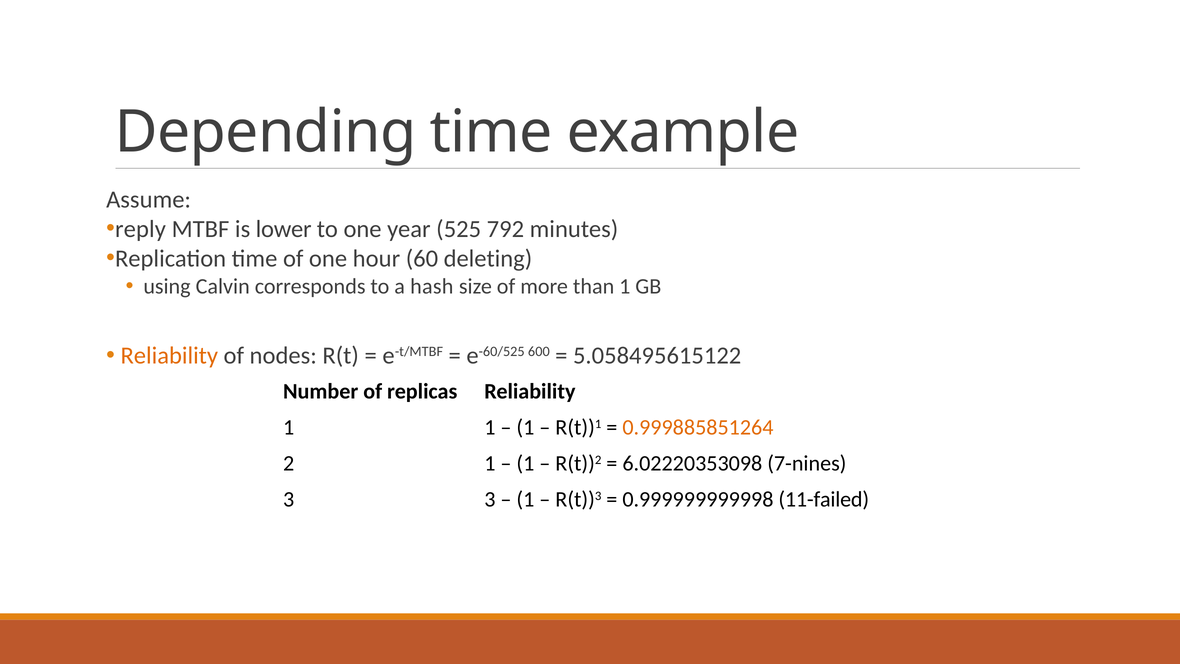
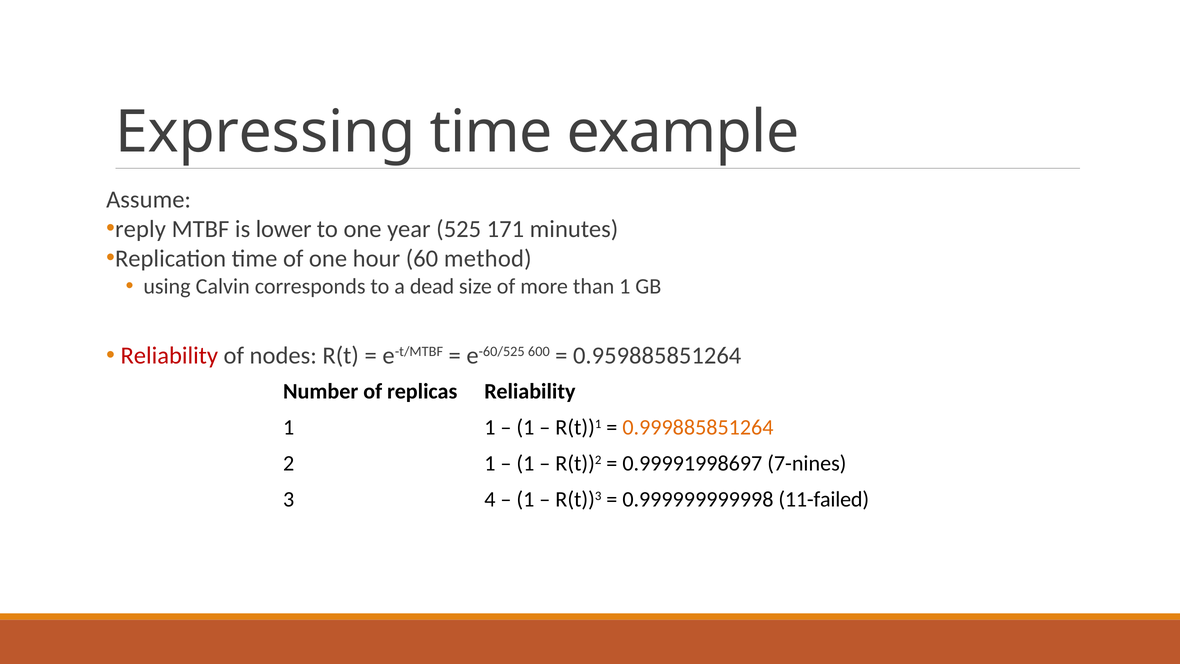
Depending: Depending -> Expressing
792: 792 -> 171
deleting: deleting -> method
hash: hash -> dead
Reliability at (169, 356) colour: orange -> red
5.058495615122: 5.058495615122 -> 0.959885851264
6.02220353098: 6.02220353098 -> 0.99991998697
3 3: 3 -> 4
